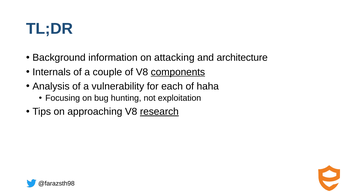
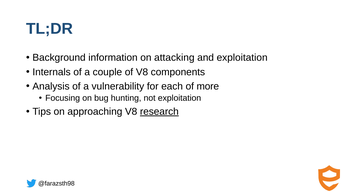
and architecture: architecture -> exploitation
components underline: present -> none
haha: haha -> more
